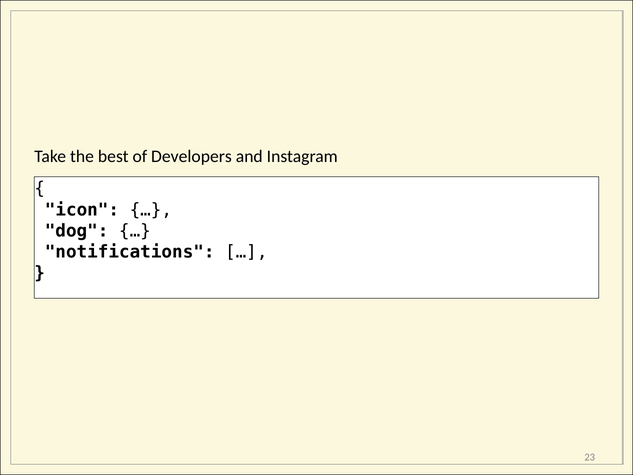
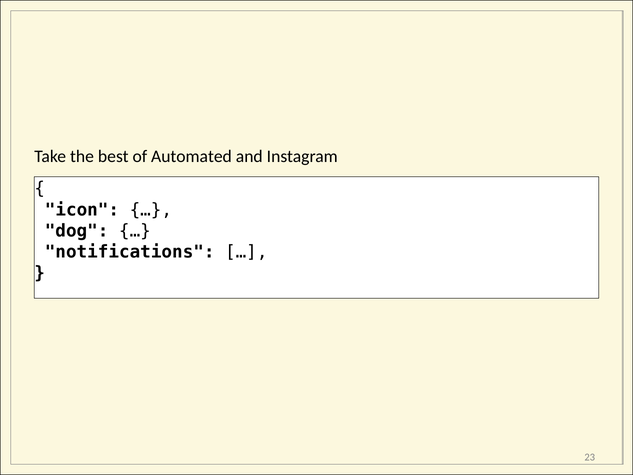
Developers: Developers -> Automated
